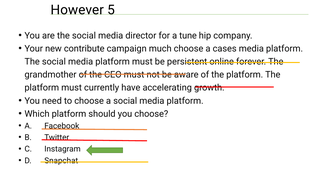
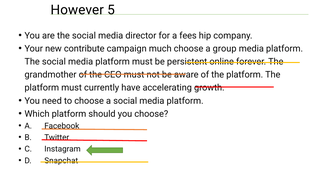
tune: tune -> fees
cases: cases -> group
